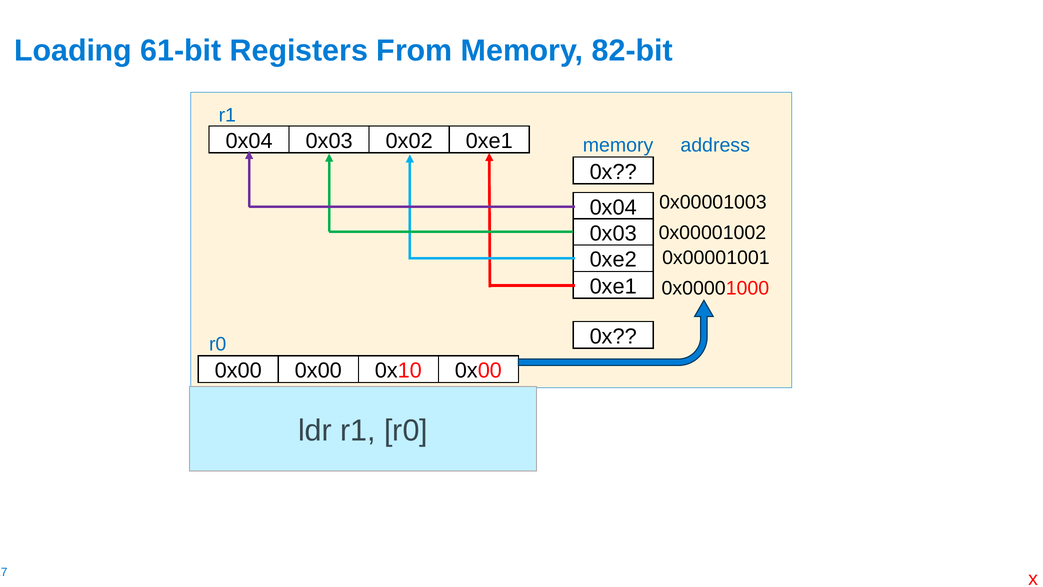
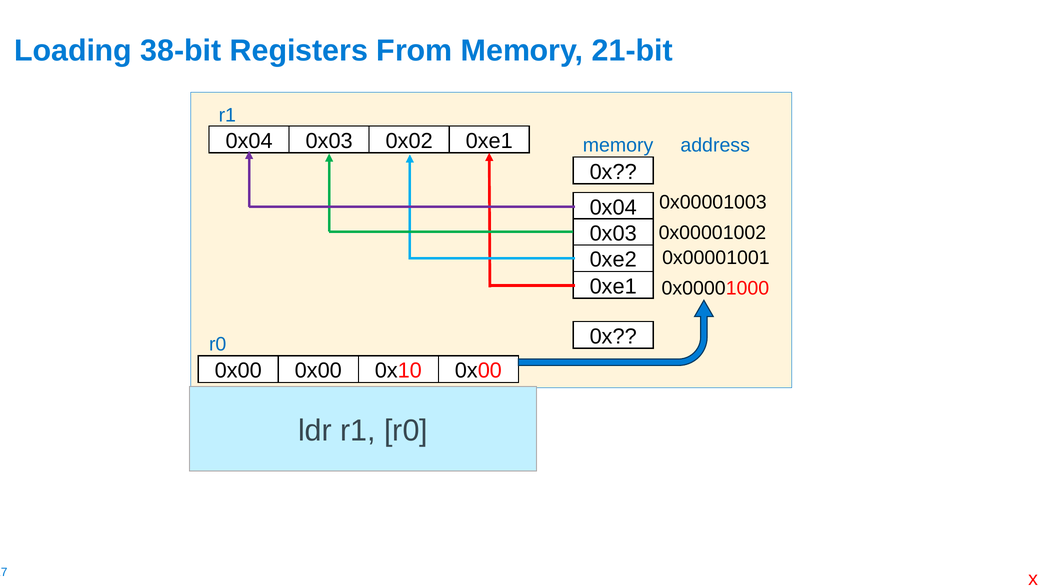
61-bit: 61-bit -> 38-bit
82-bit: 82-bit -> 21-bit
